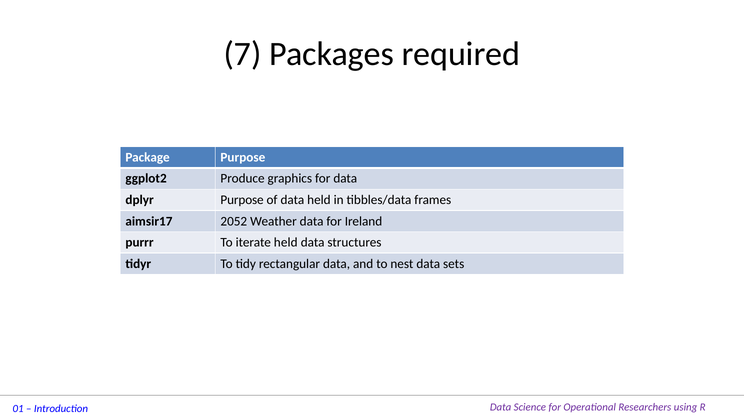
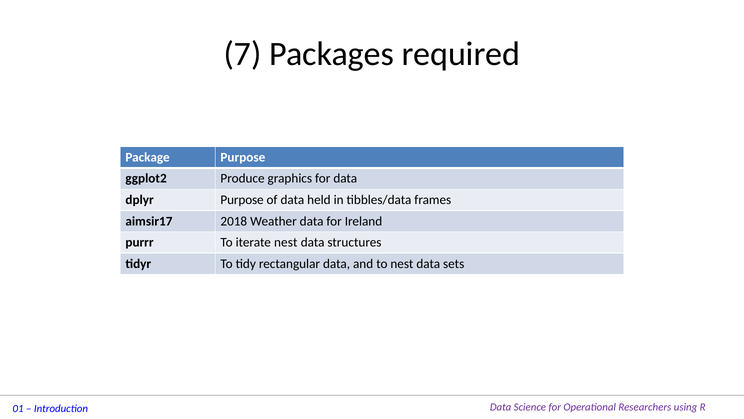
2052: 2052 -> 2018
iterate held: held -> nest
